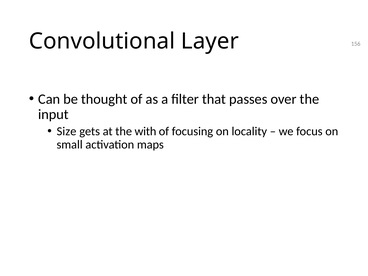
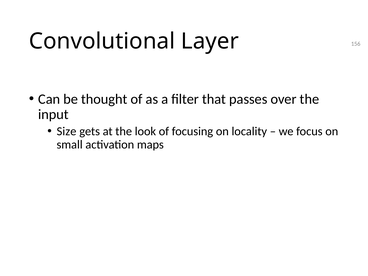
with: with -> look
